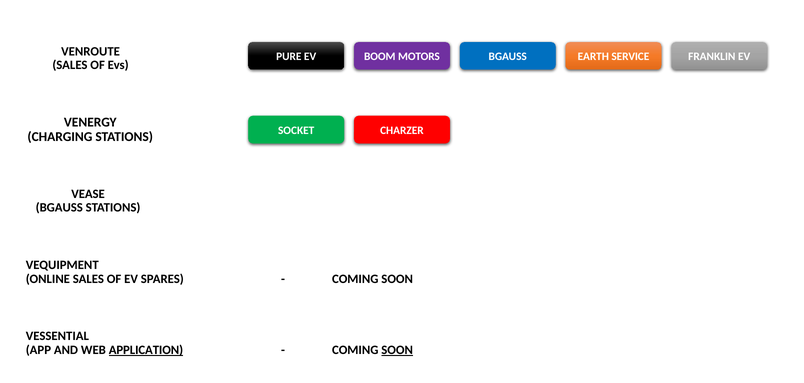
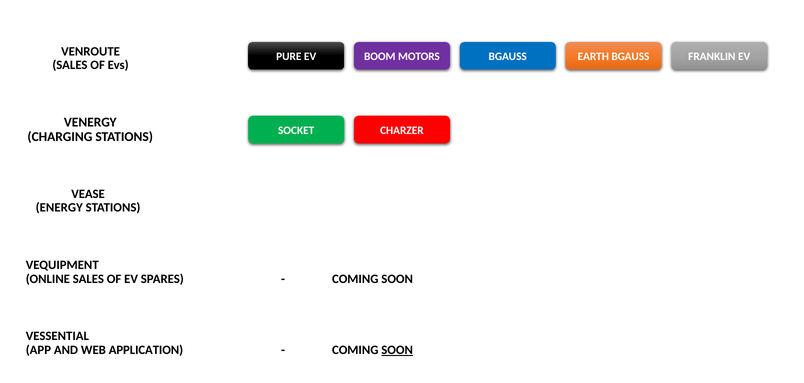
EARTH SERVICE: SERVICE -> BGAUSS
BGAUSS at (59, 208): BGAUSS -> ENERGY
APPLICATION underline: present -> none
